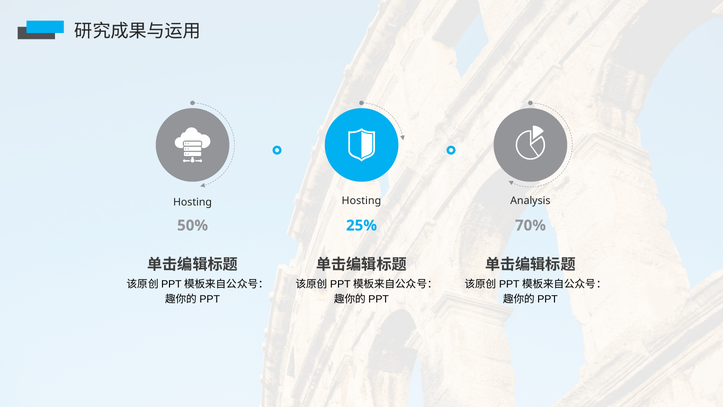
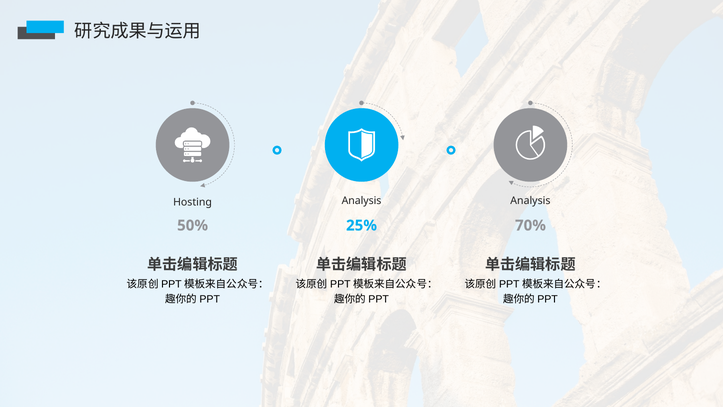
Hosting at (361, 201): Hosting -> Analysis
